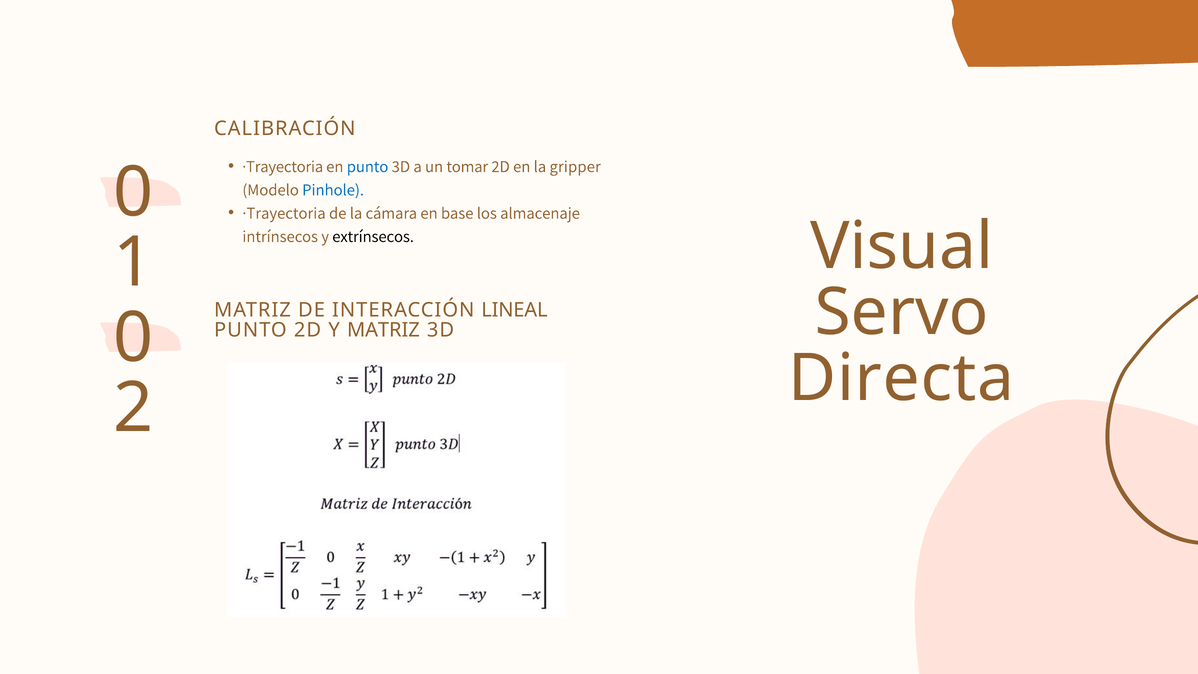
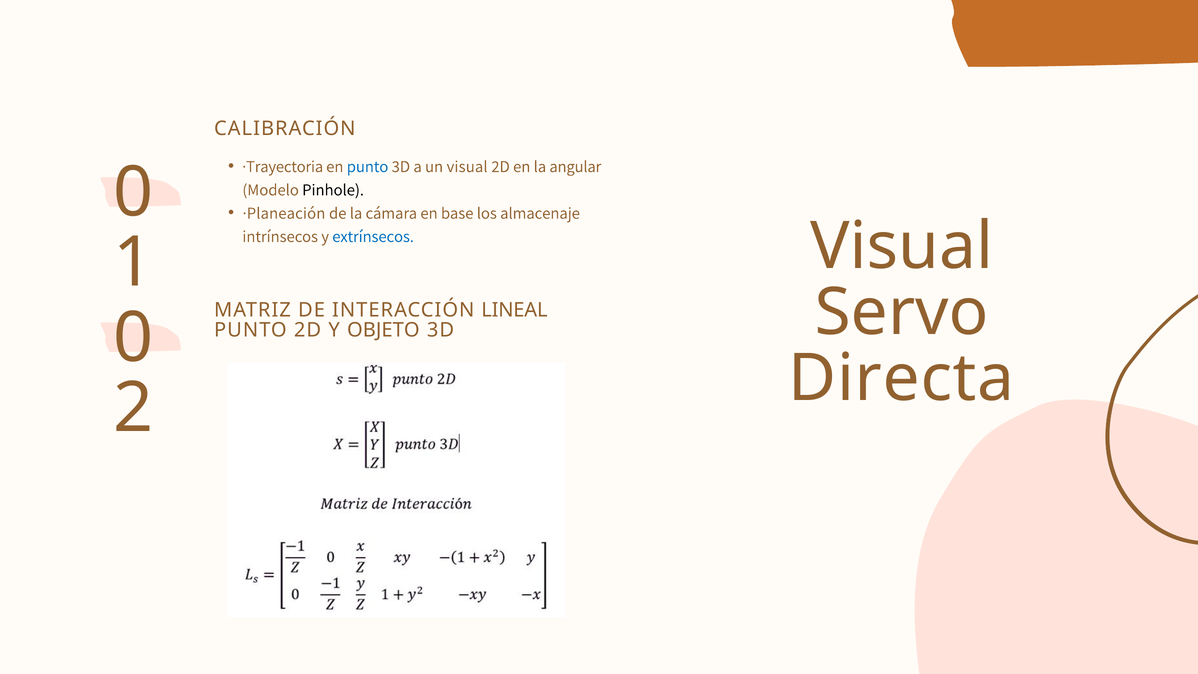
un tomar: tomar -> visual
gripper: gripper -> angular
Pinhole colour: blue -> black
·Trayectoria at (284, 213): ·Trayectoria -> ·Planeación
extrínsecos colour: black -> blue
Y MATRIZ: MATRIZ -> OBJETO
